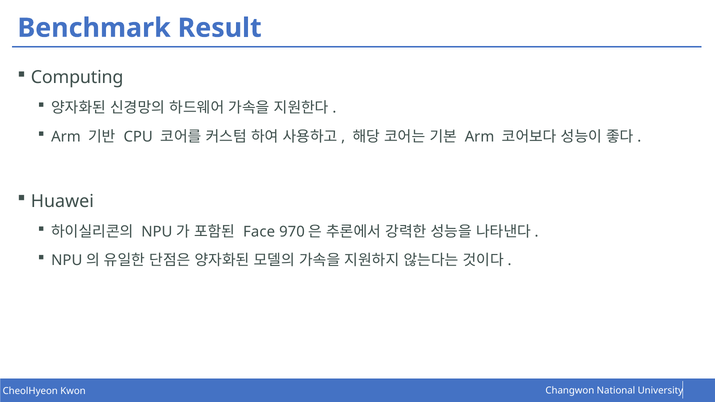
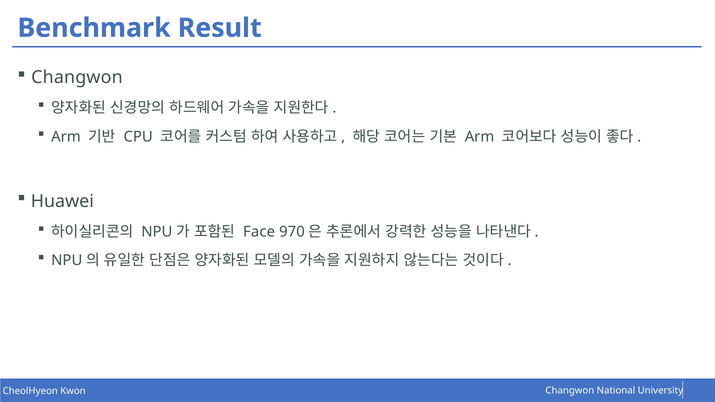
Computing at (77, 78): Computing -> Changwon
